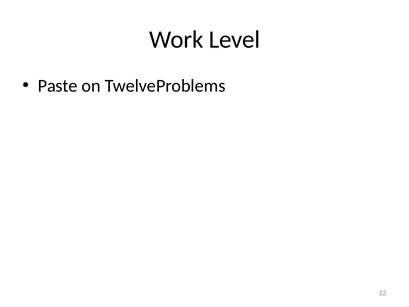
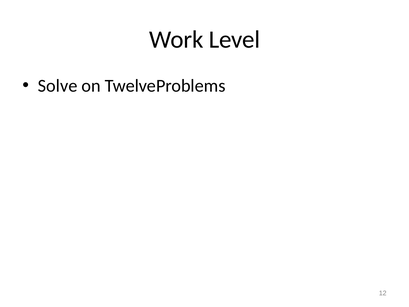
Paste: Paste -> Solve
